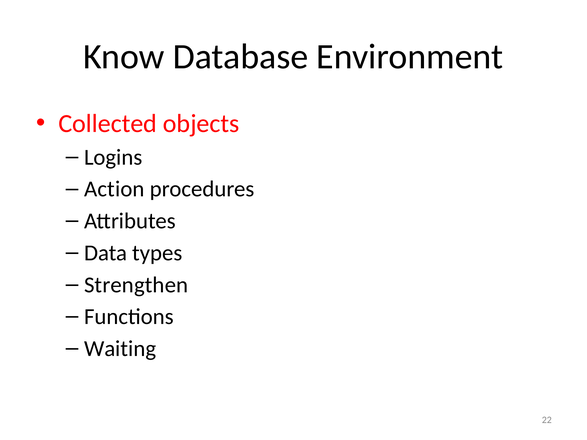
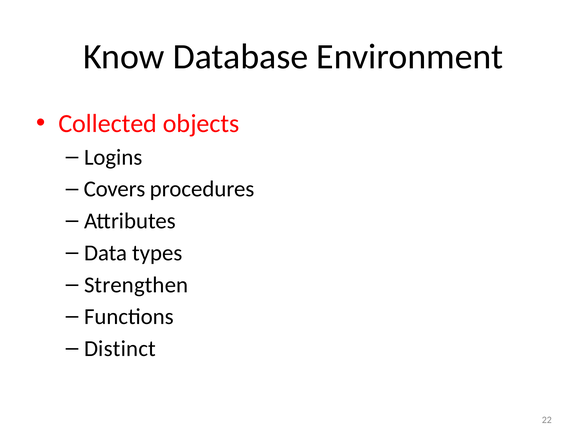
Action: Action -> Covers
Waiting: Waiting -> Distinct
